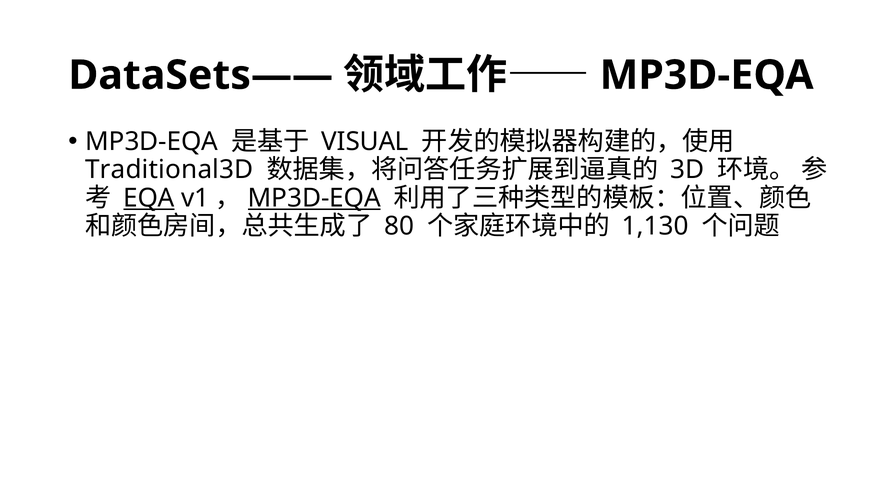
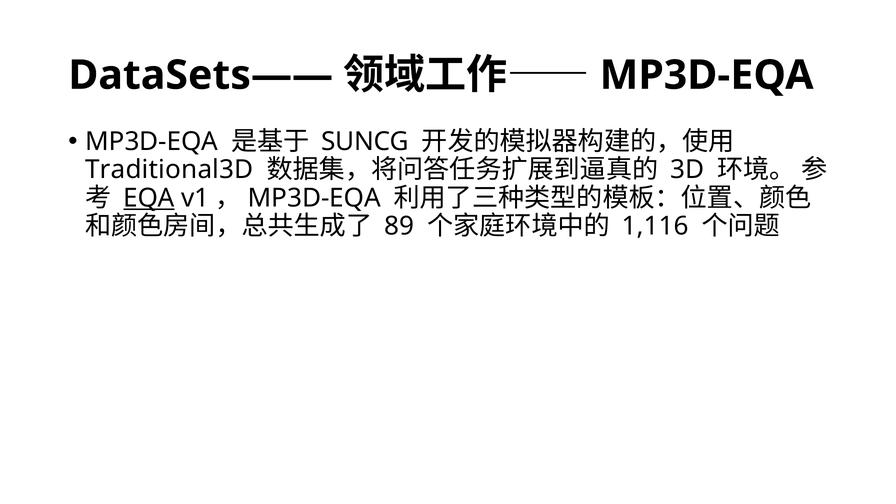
VISUAL: VISUAL -> SUNCG
MP3D-EQA at (314, 198) underline: present -> none
80: 80 -> 89
1,130: 1,130 -> 1,116
